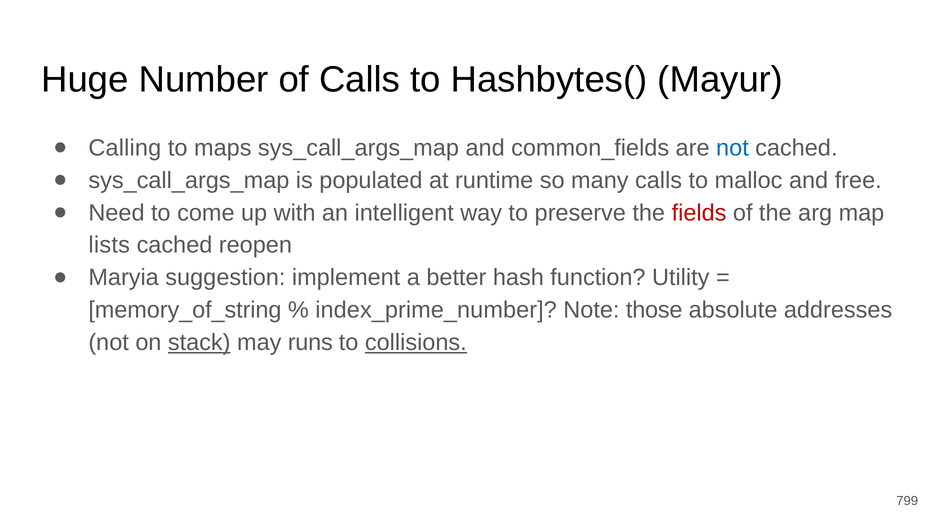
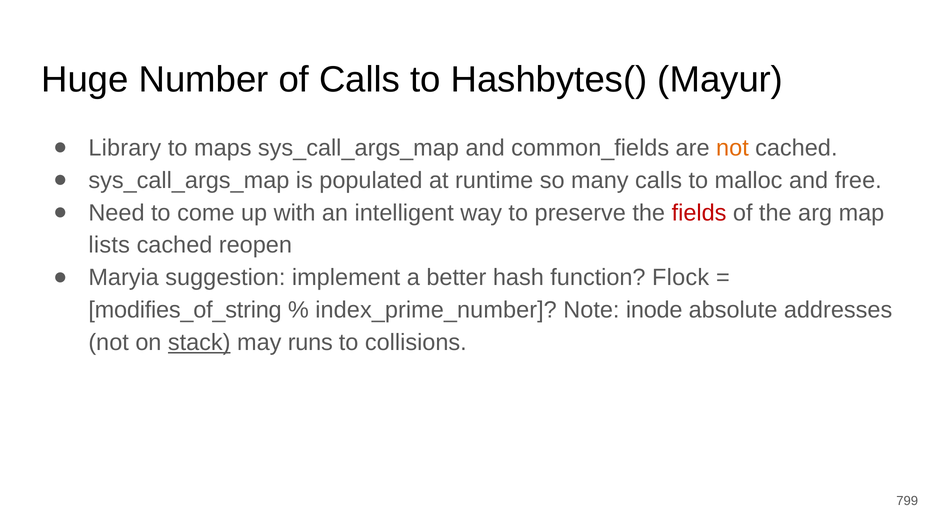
Calling: Calling -> Library
not at (732, 148) colour: blue -> orange
Utility: Utility -> Flock
memory_of_string: memory_of_string -> modifies_of_string
those: those -> inode
collisions underline: present -> none
